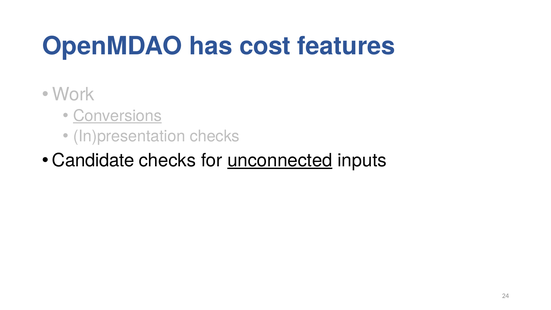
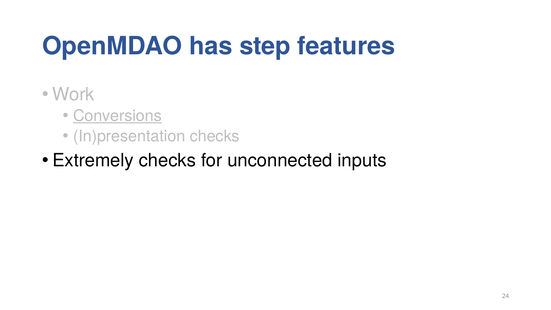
cost: cost -> step
Candidate: Candidate -> Extremely
unconnected underline: present -> none
